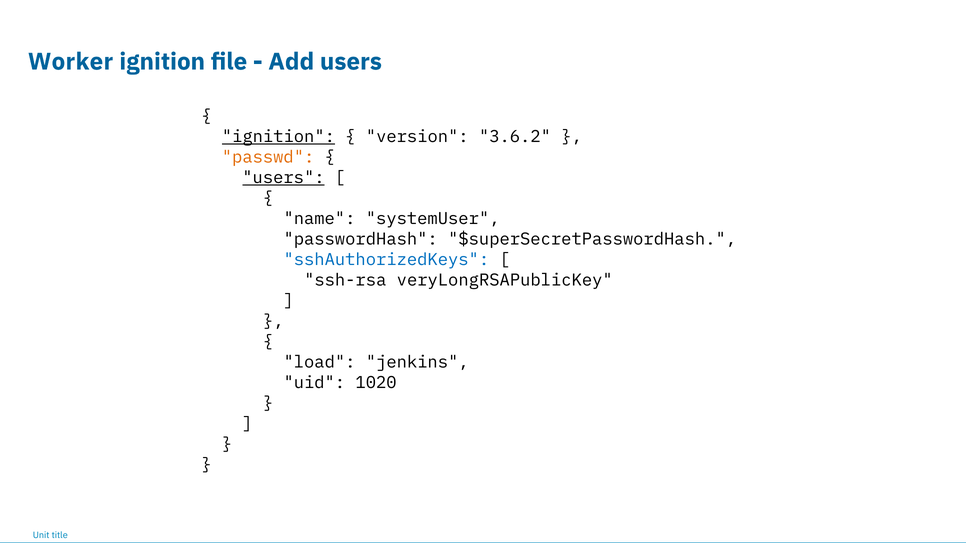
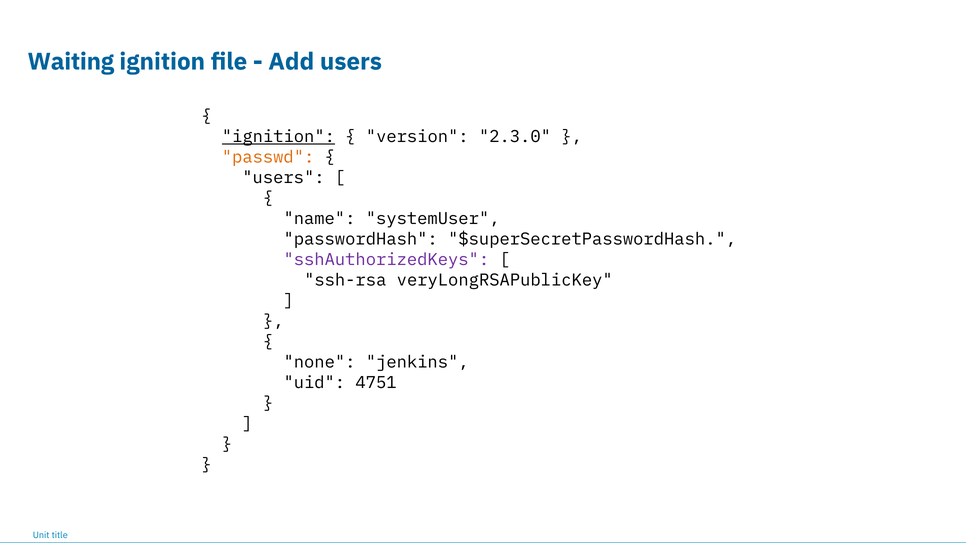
Worker: Worker -> Waiting
3.6.2: 3.6.2 -> 2.3.0
users at (283, 178) underline: present -> none
sshAuthorizedKeys colour: blue -> purple
load: load -> none
1020: 1020 -> 4751
